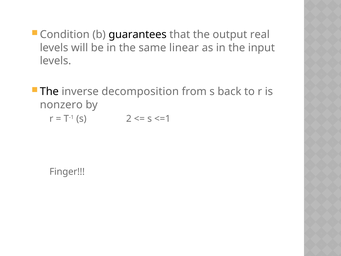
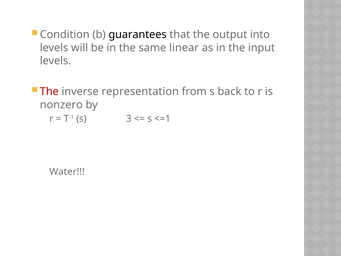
real: real -> into
The at (49, 92) colour: black -> red
decomposition: decomposition -> representation
2: 2 -> 3
Finger: Finger -> Water
